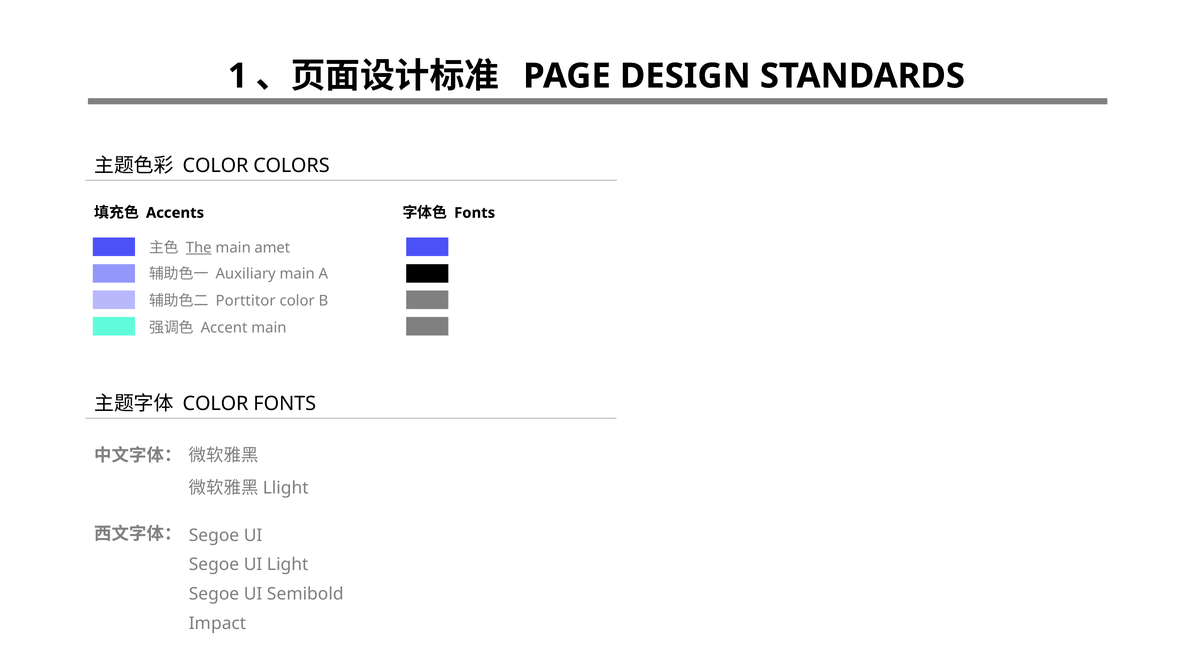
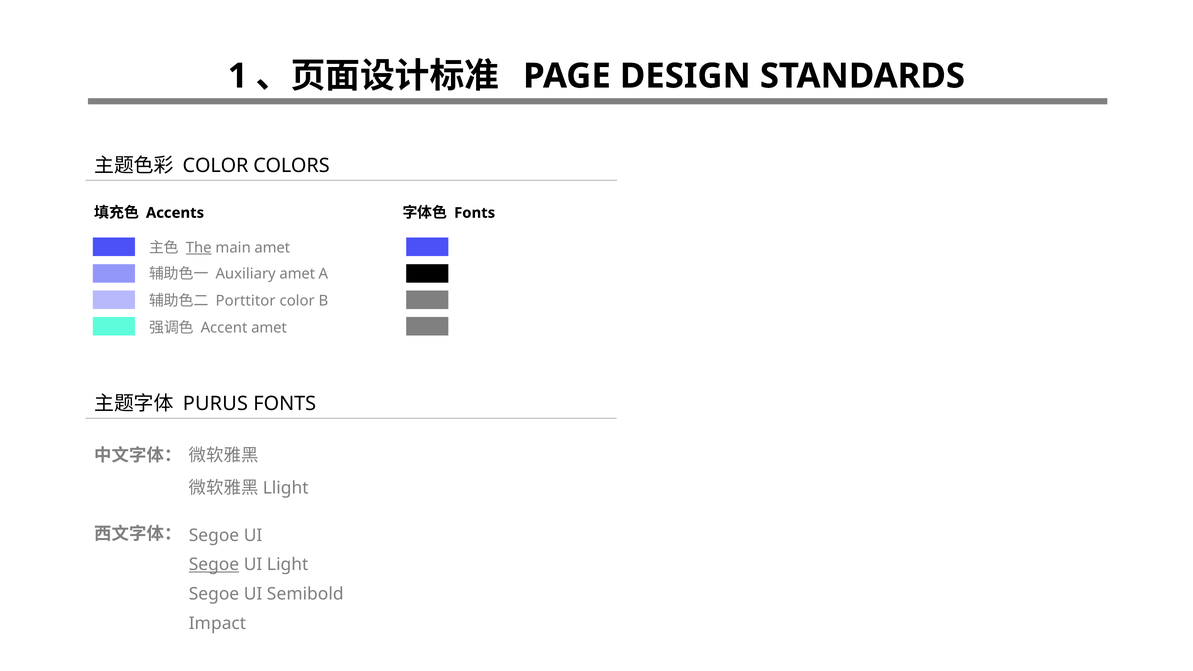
Auxiliary main: main -> amet
Accent main: main -> amet
COLOR at (216, 404): COLOR -> PURUS
Segoe at (214, 565) underline: none -> present
